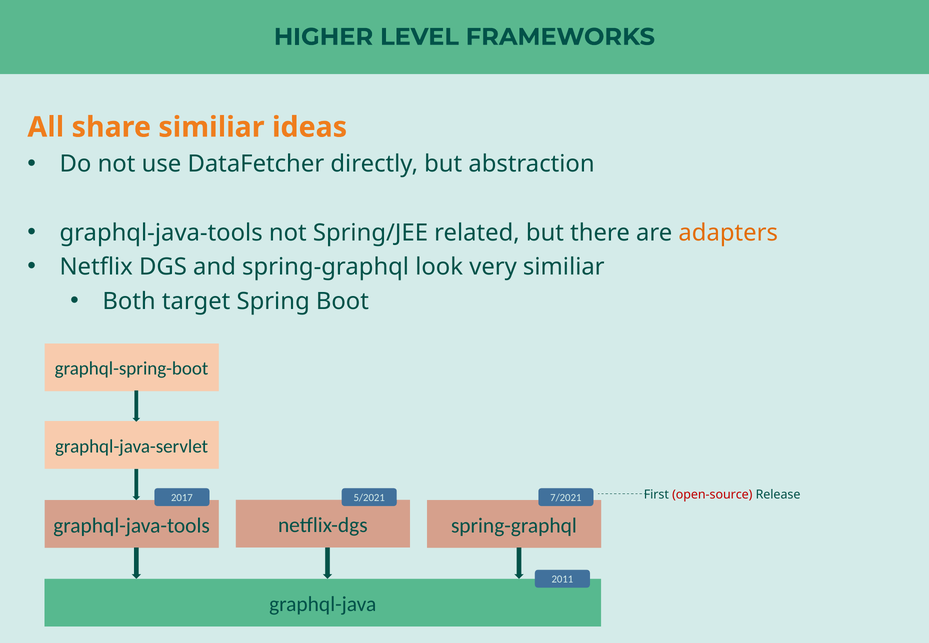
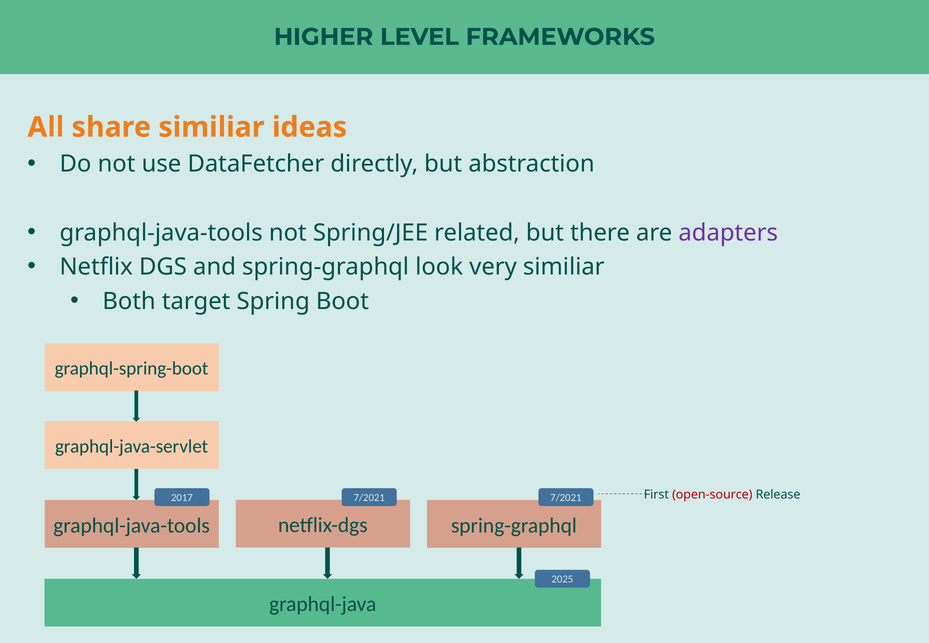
adapters colour: orange -> purple
5/2021 at (369, 498): 5/2021 -> 7/2021
2011: 2011 -> 2025
